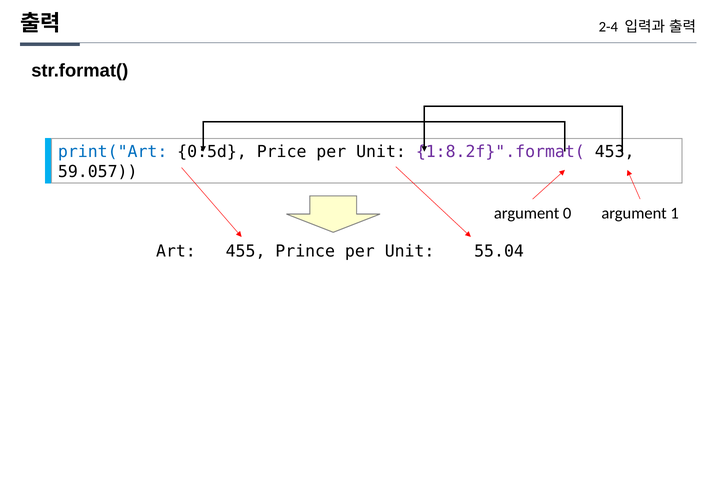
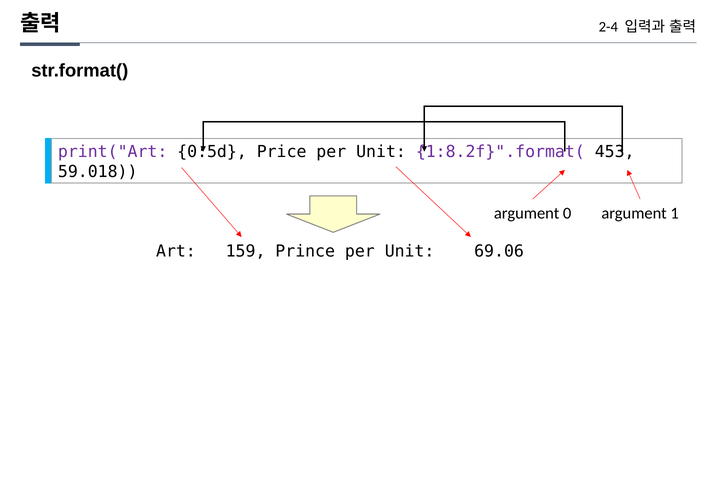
print("Art colour: blue -> purple
59.057: 59.057 -> 59.018
455: 455 -> 159
55.04: 55.04 -> 69.06
